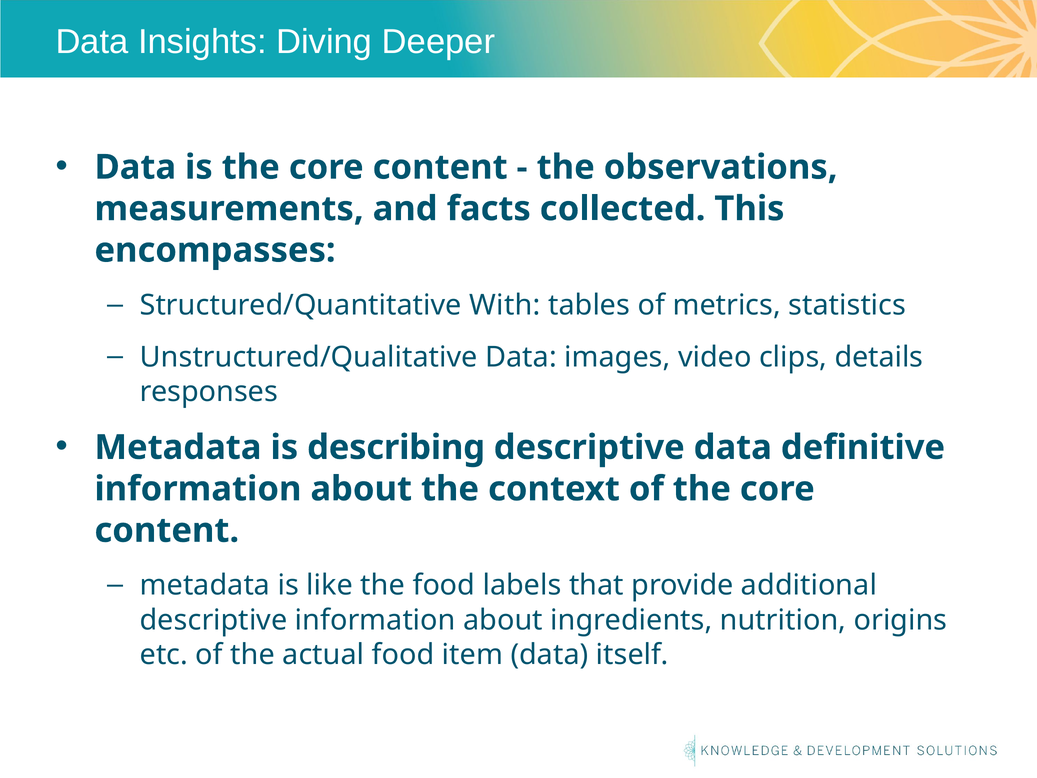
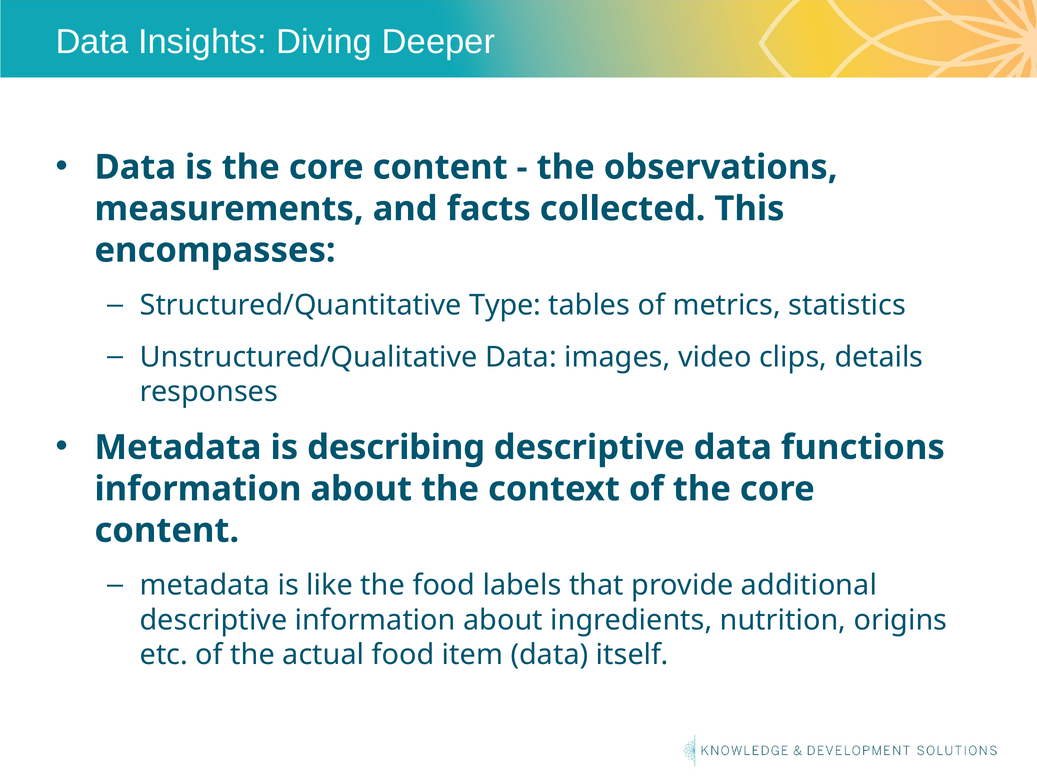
With: With -> Type
definitive: definitive -> functions
